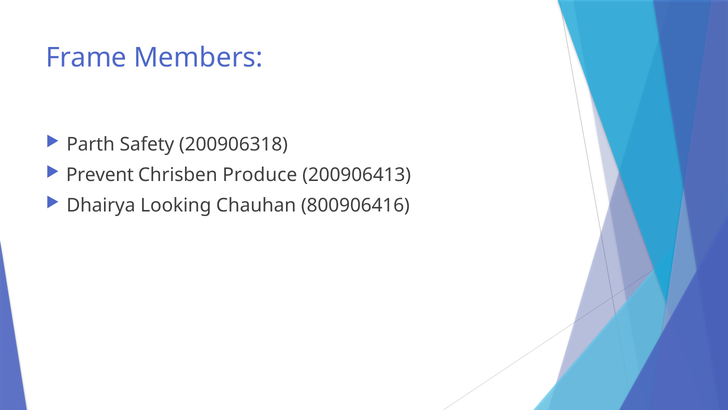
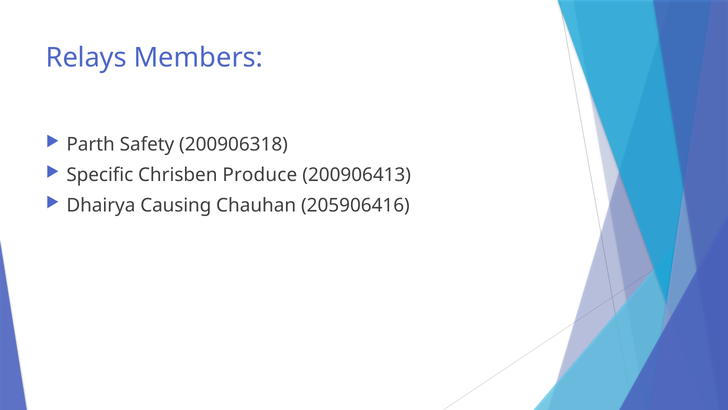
Frame: Frame -> Relays
Prevent: Prevent -> Specific
Looking: Looking -> Causing
800906416: 800906416 -> 205906416
